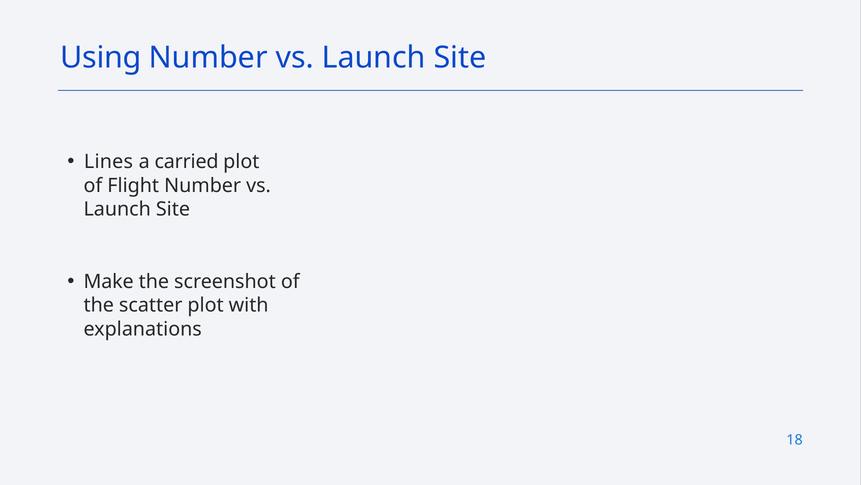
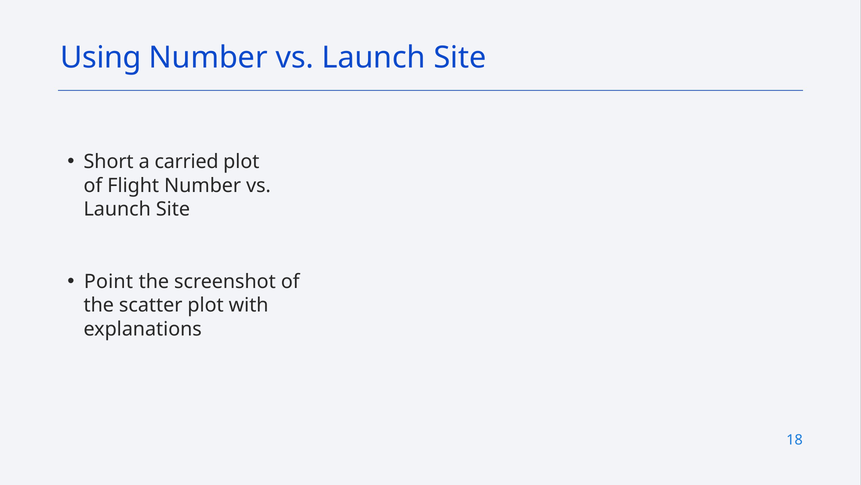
Lines: Lines -> Short
Make: Make -> Point
